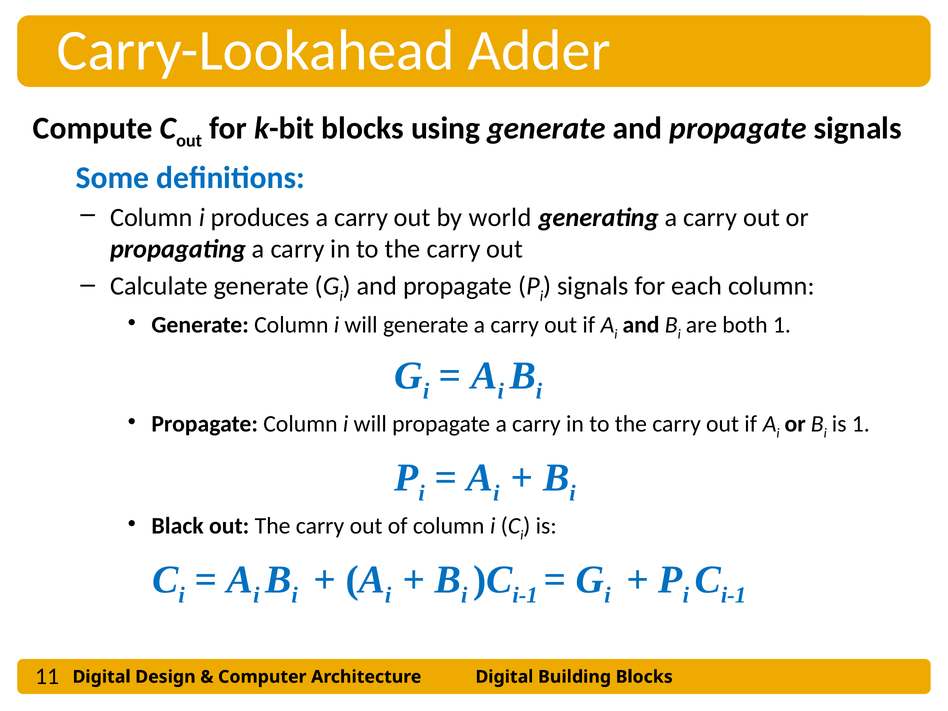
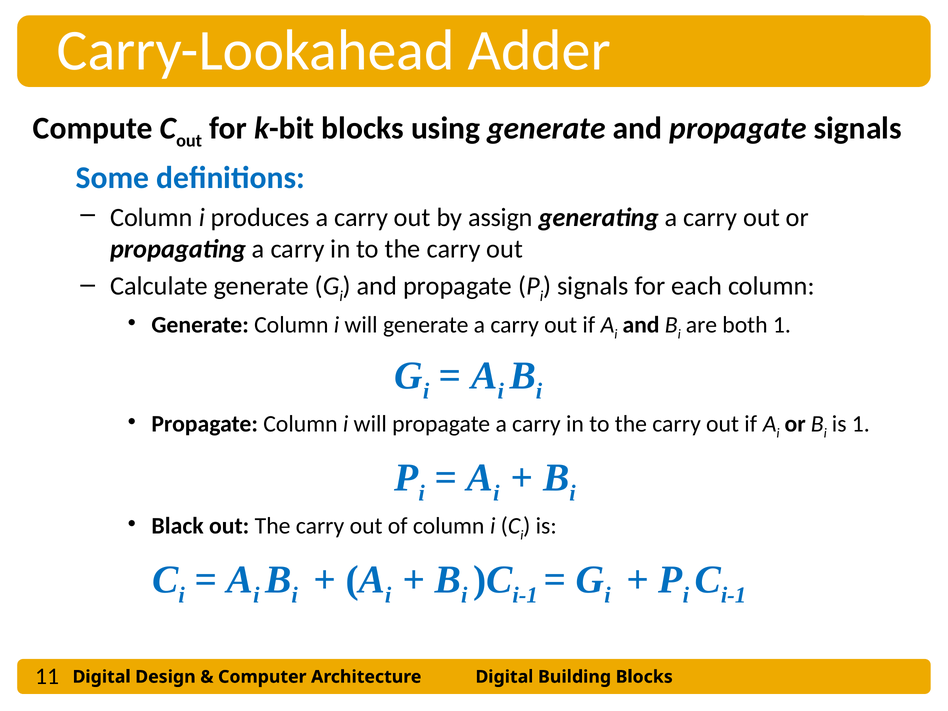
world: world -> assign
